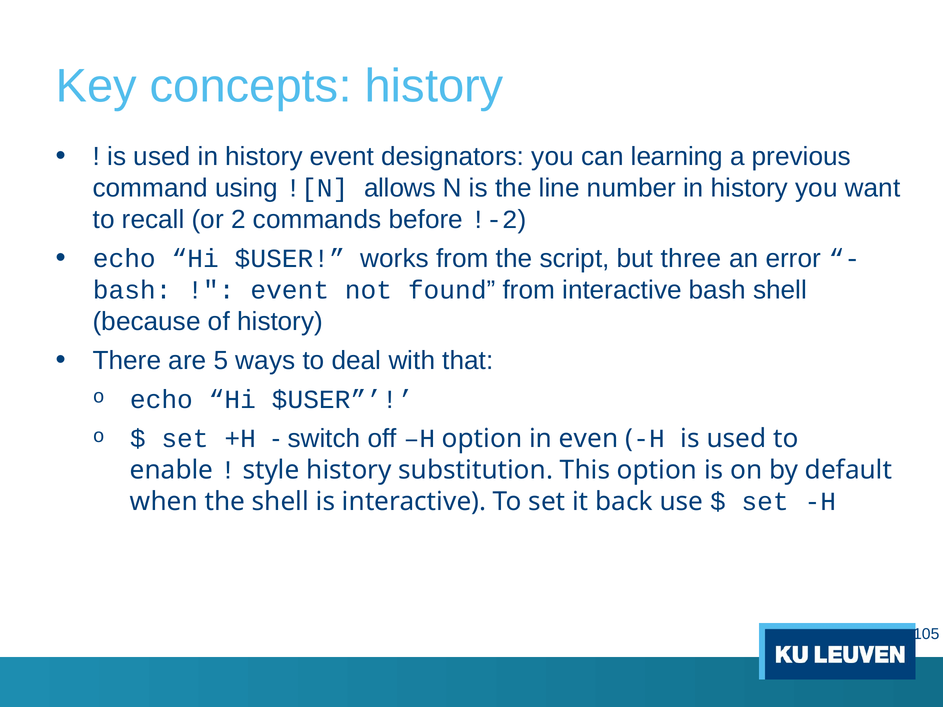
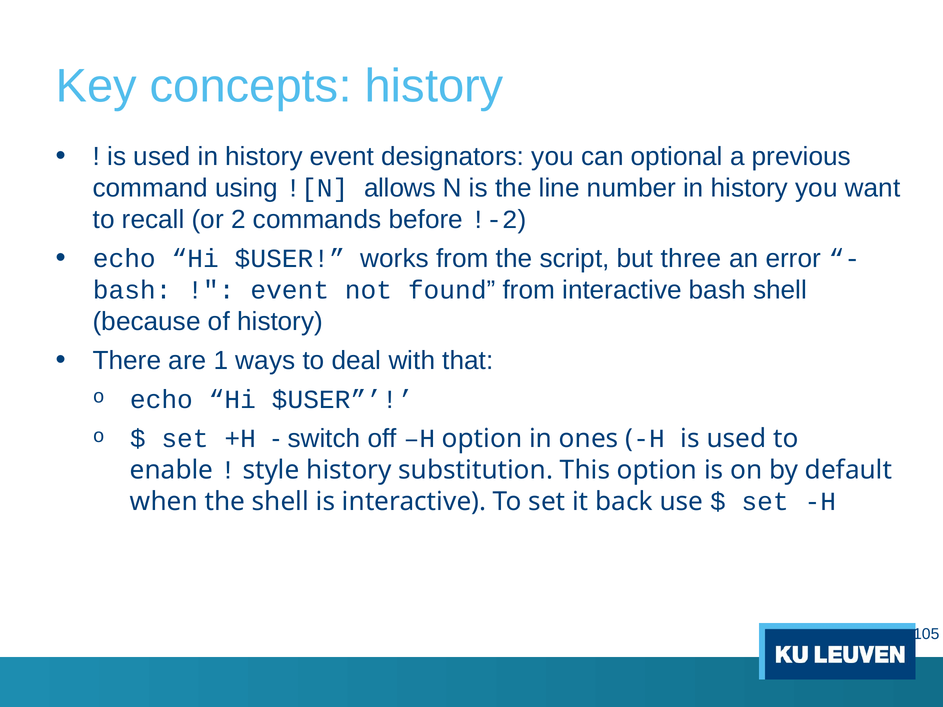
learning: learning -> optional
5: 5 -> 1
even: even -> ones
